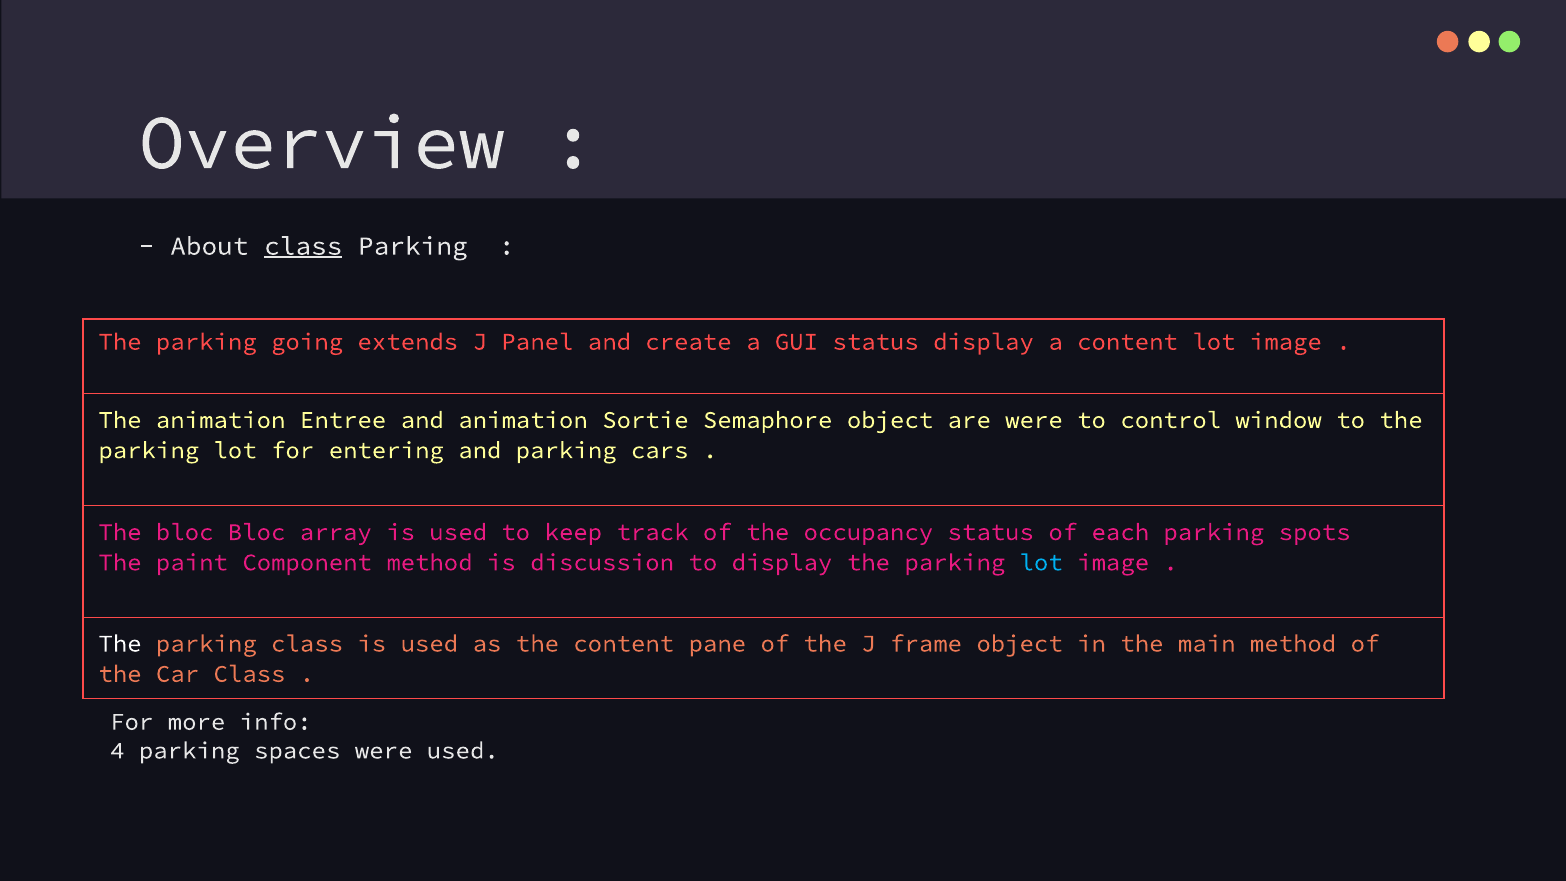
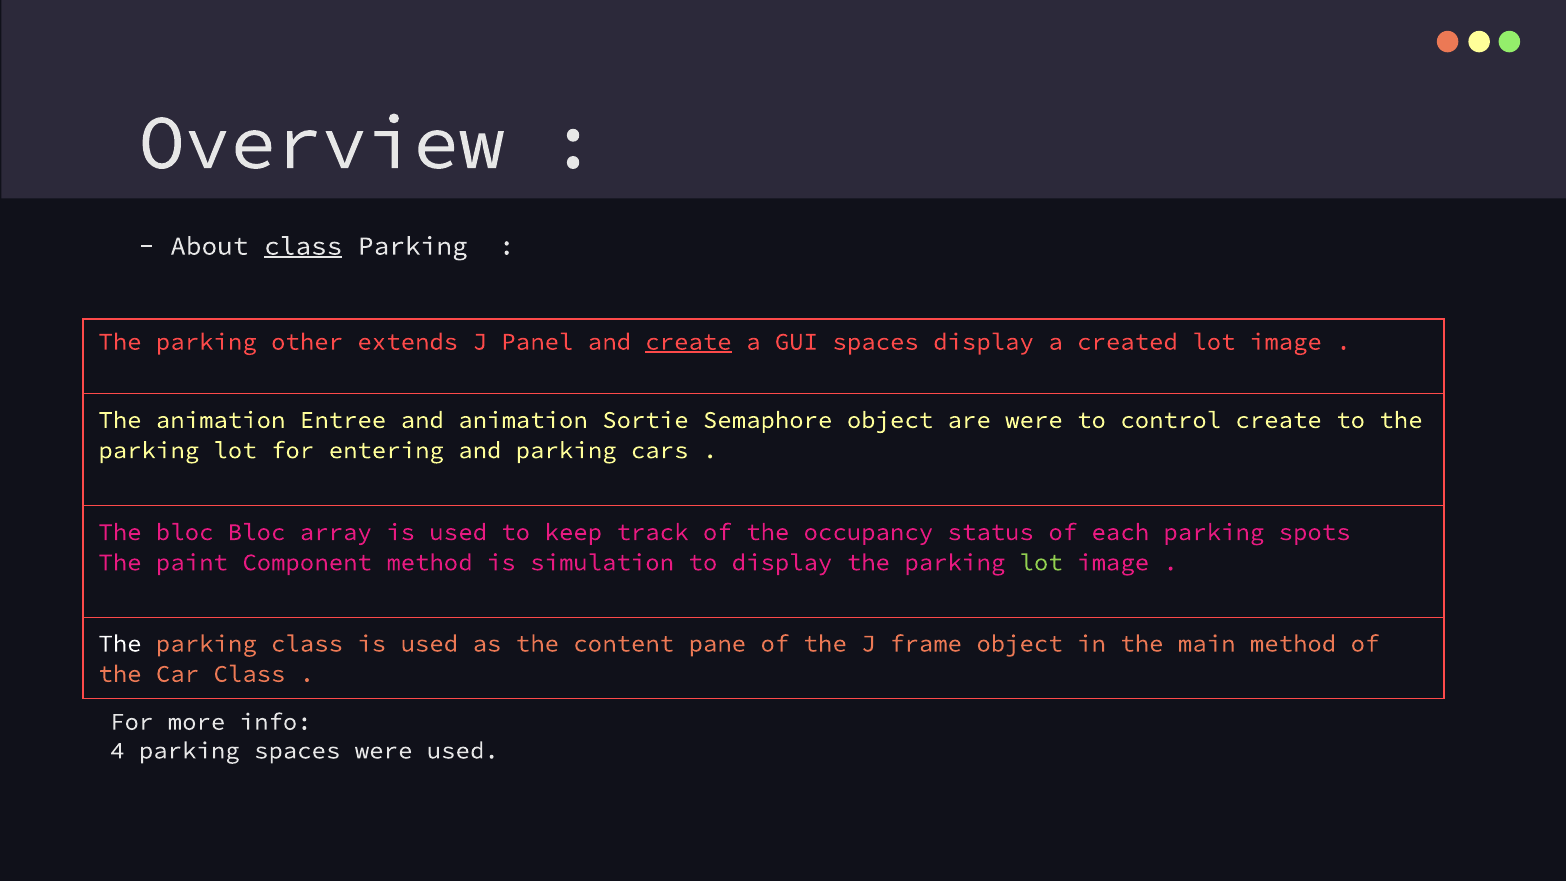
going: going -> other
create at (688, 342) underline: none -> present
GUI status: status -> spaces
a content: content -> created
control window: window -> create
discussion: discussion -> simulation
lot at (1041, 562) colour: light blue -> light green
